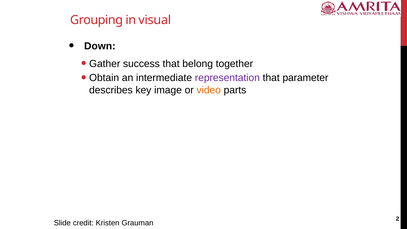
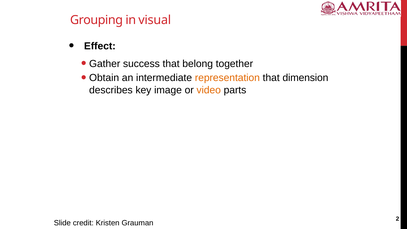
Down: Down -> Effect
representation colour: purple -> orange
parameter: parameter -> dimension
